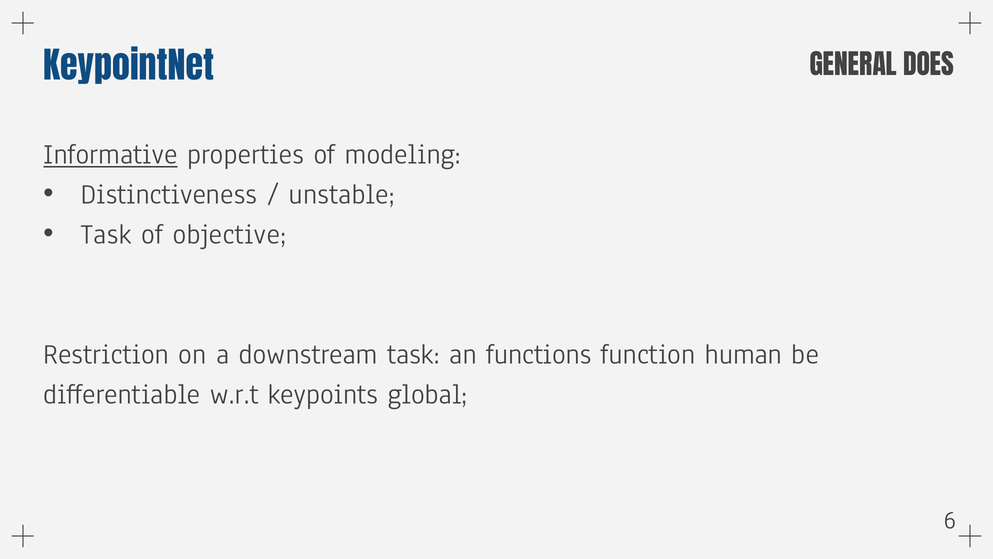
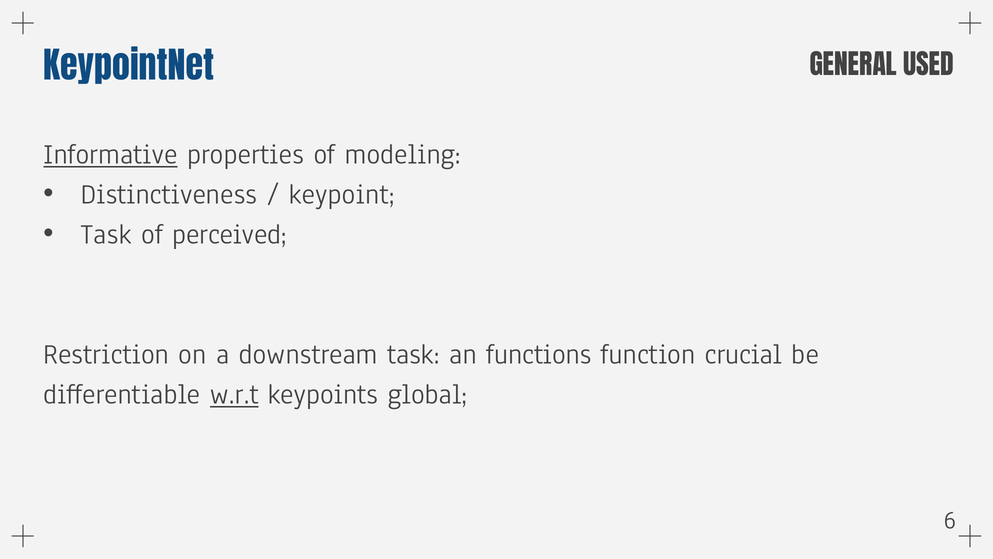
DOES: DOES -> USED
unstable: unstable -> keypoint
objective: objective -> perceived
human: human -> crucial
w.r.t underline: none -> present
